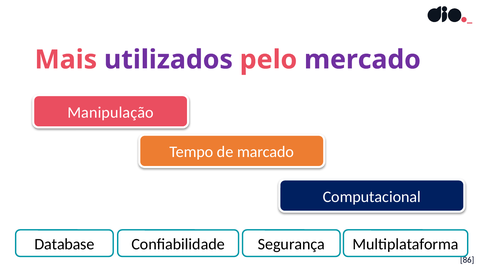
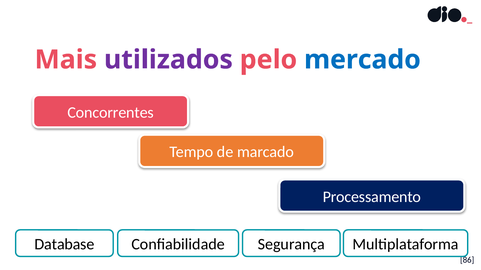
mercado colour: purple -> blue
Manipulação: Manipulação -> Concorrentes
Computacional: Computacional -> Processamento
